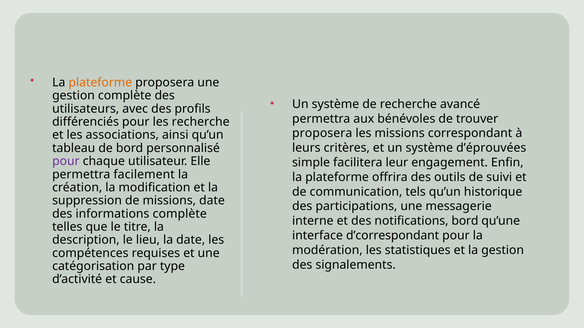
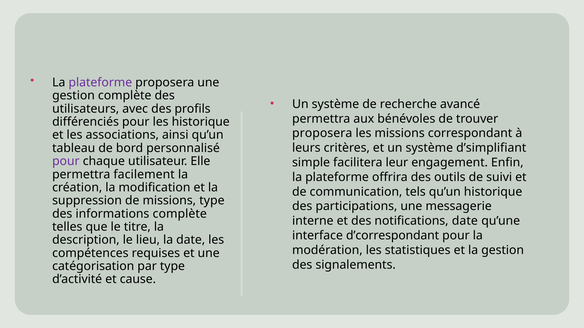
plateforme at (100, 83) colour: orange -> purple
les recherche: recherche -> historique
d’éprouvées: d’éprouvées -> d’simplifiant
missions date: date -> type
notifications bord: bord -> date
